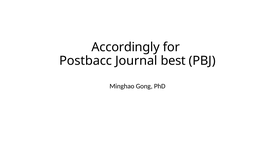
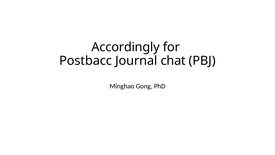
best: best -> chat
